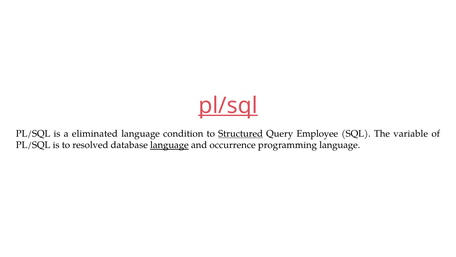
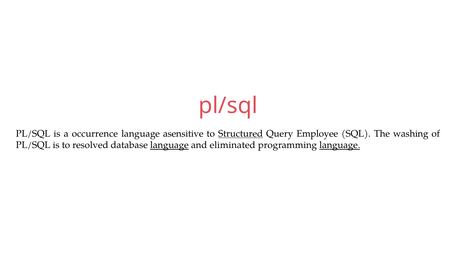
pl/sql at (228, 105) underline: present -> none
eliminated: eliminated -> occurrence
condition: condition -> asensitive
variable: variable -> washing
occurrence: occurrence -> eliminated
language at (340, 145) underline: none -> present
